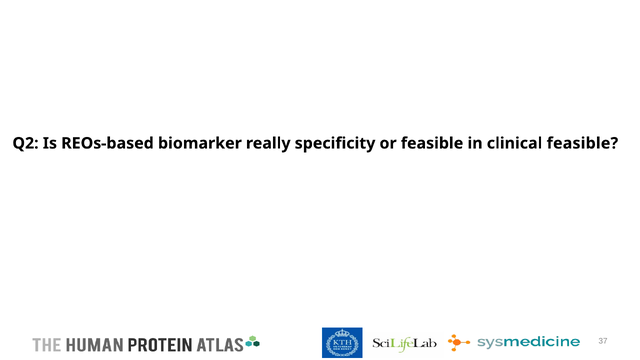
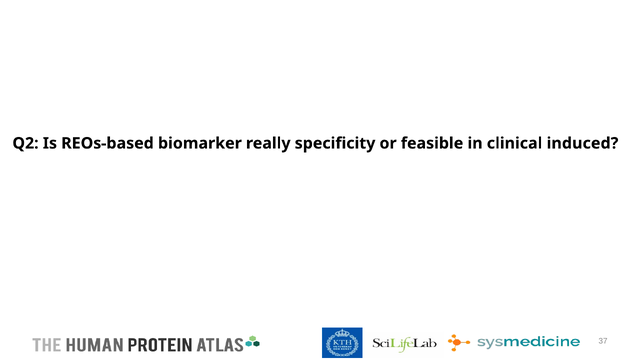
clinical feasible: feasible -> induced
